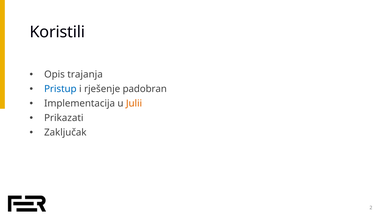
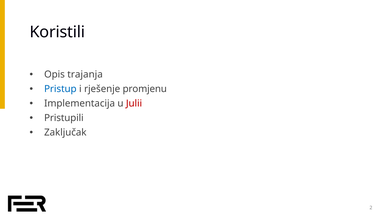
padobran: padobran -> promjenu
Julii colour: orange -> red
Prikazati: Prikazati -> Pristupili
